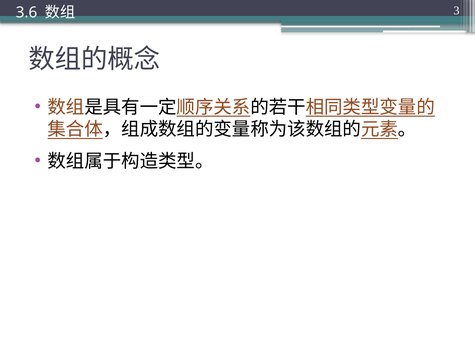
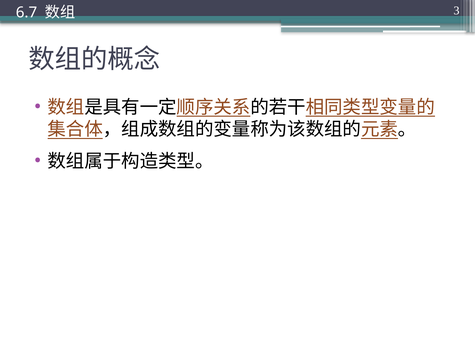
3.6: 3.6 -> 6.7
